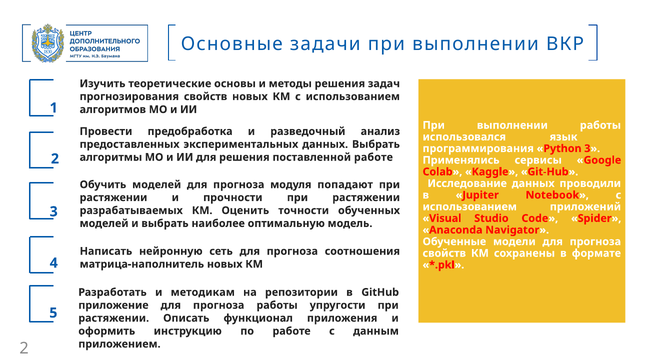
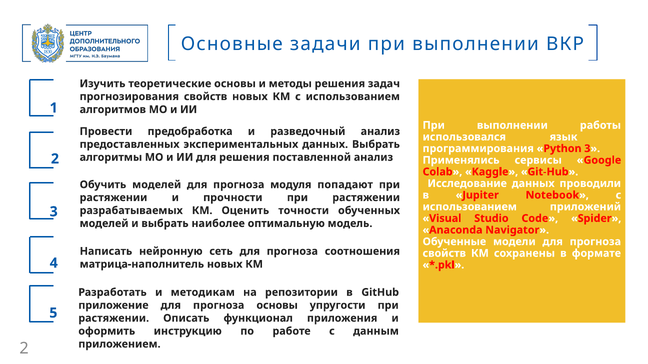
поставленной работе: работе -> анализ
прогноза работы: работы -> основы
